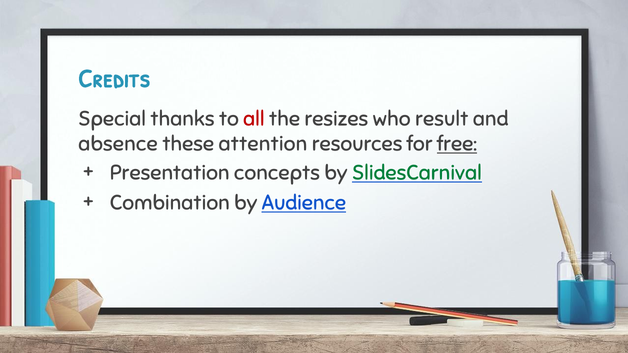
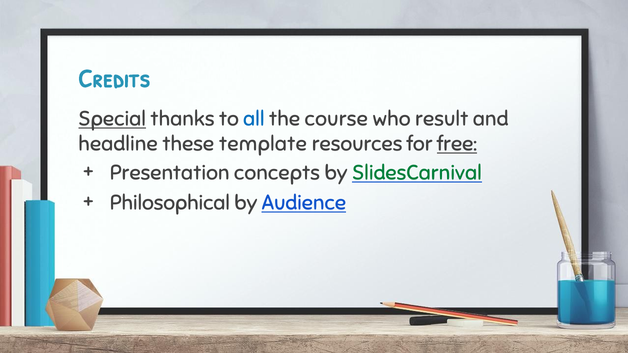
Special underline: none -> present
all colour: red -> blue
resizes: resizes -> course
absence: absence -> headline
attention: attention -> template
Combination: Combination -> Philosophical
